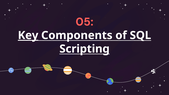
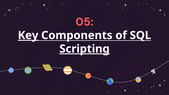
Scripting underline: none -> present
